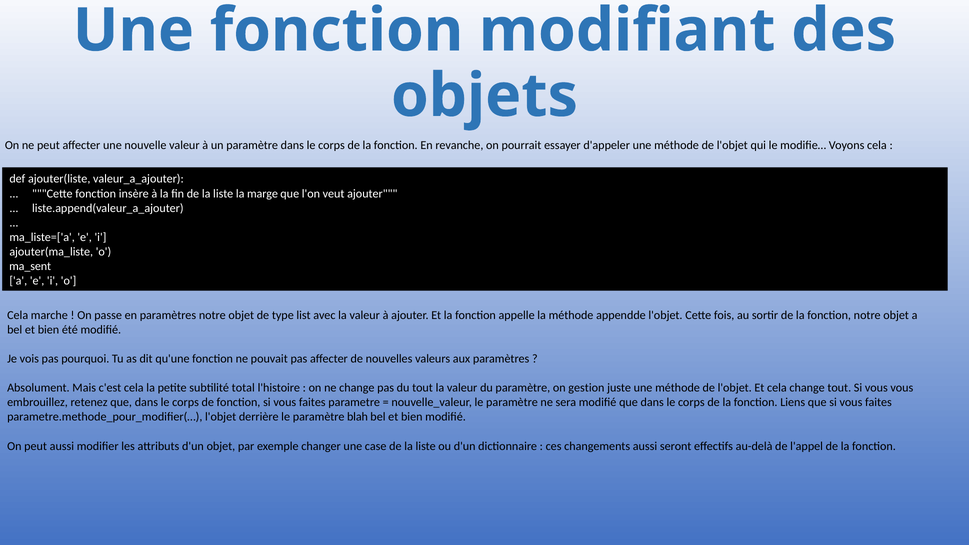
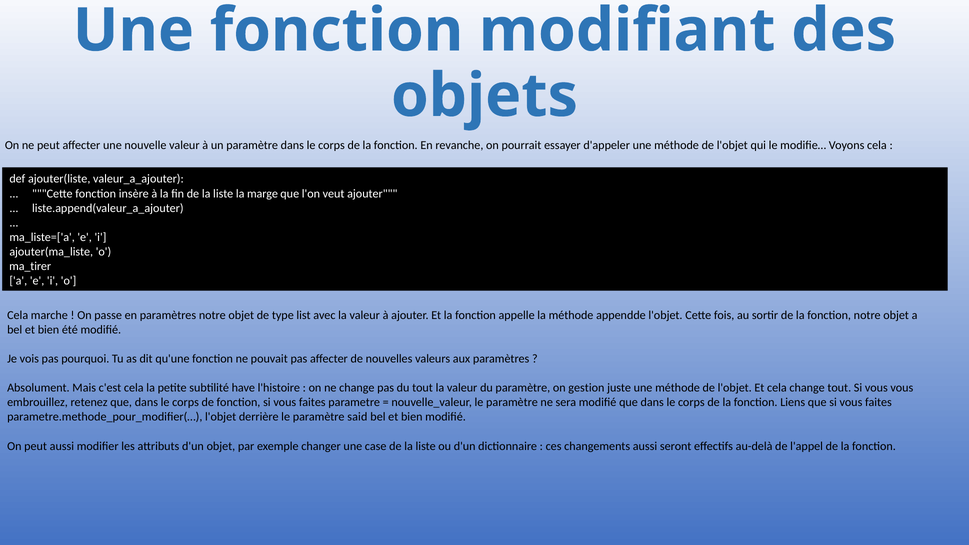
ma_sent: ma_sent -> ma_tirer
total: total -> have
blah: blah -> said
